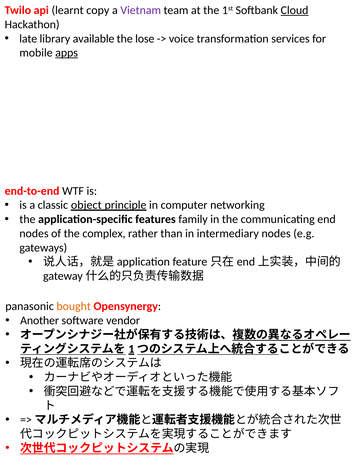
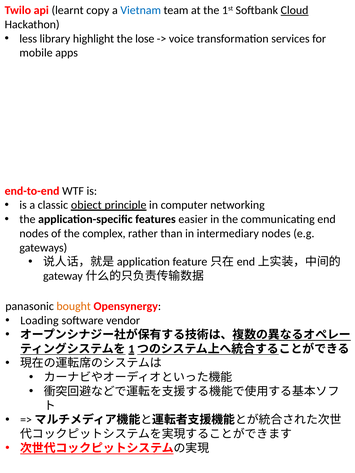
Vietnam colour: purple -> blue
late: late -> less
available: available -> highlight
apps underline: present -> none
family: family -> easier
Another: Another -> Loading
